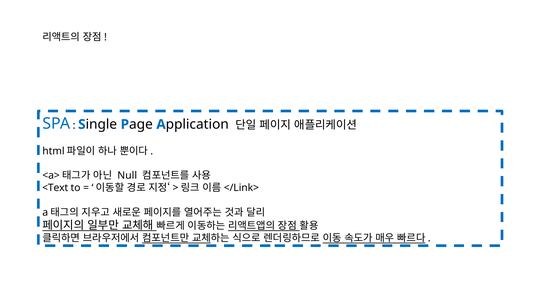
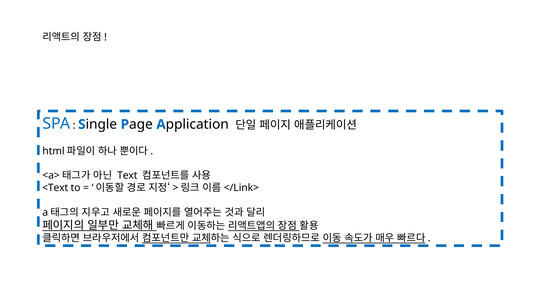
Null: Null -> Text
